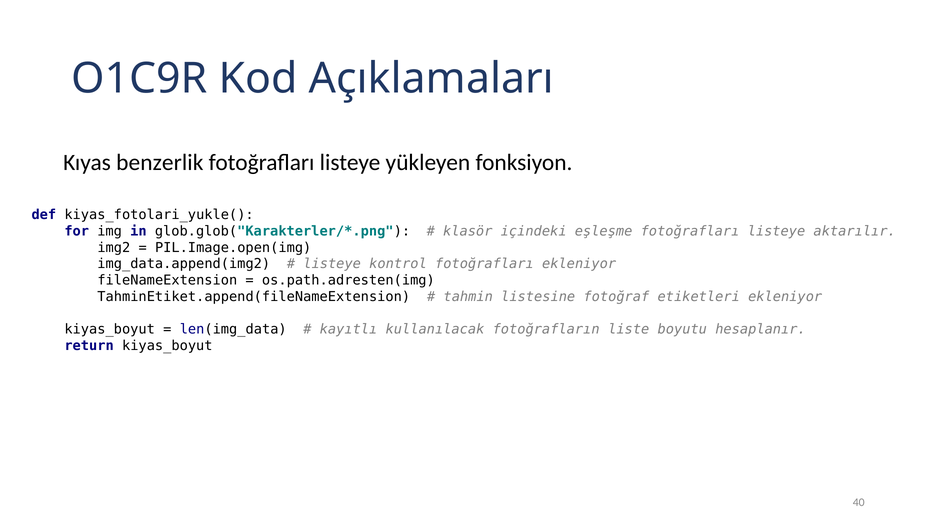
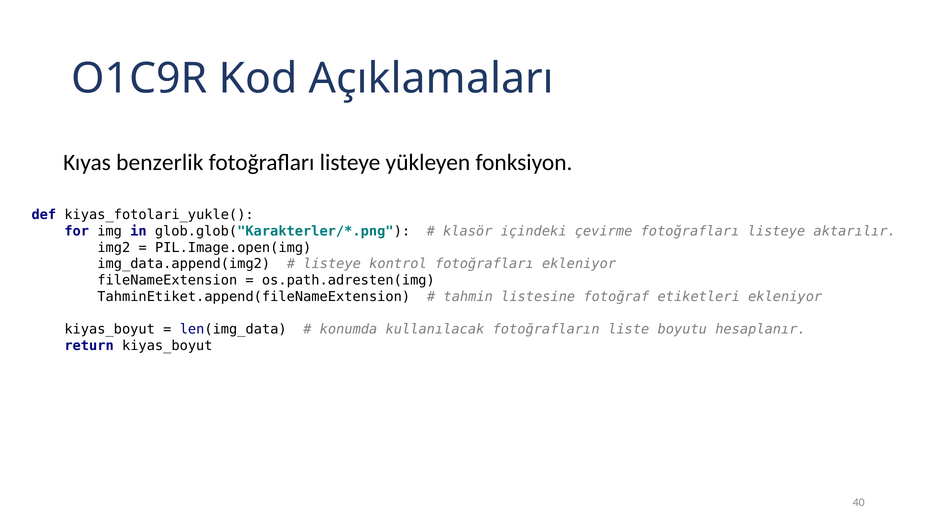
eşleşme: eşleşme -> çevirme
kayıtlı: kayıtlı -> konumda
